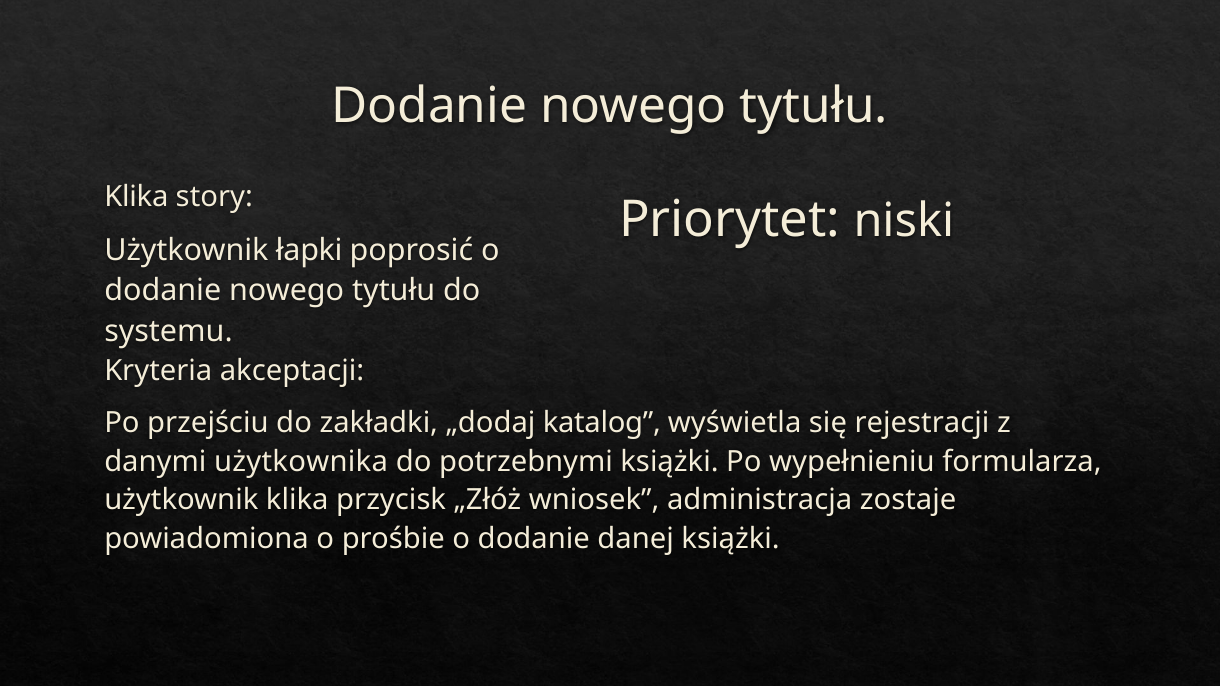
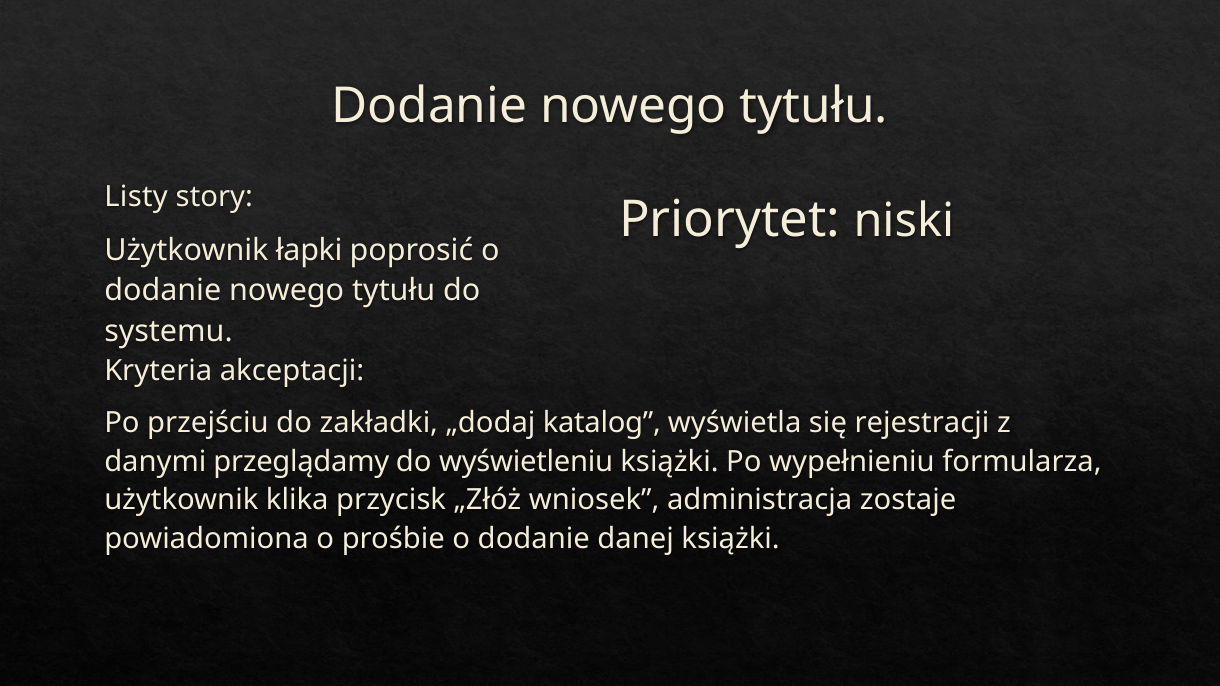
Klika at (136, 197): Klika -> Listy
użytkownika: użytkownika -> przeglądamy
potrzebnymi: potrzebnymi -> wyświetleniu
